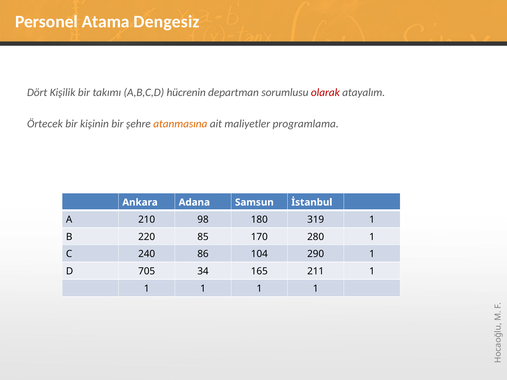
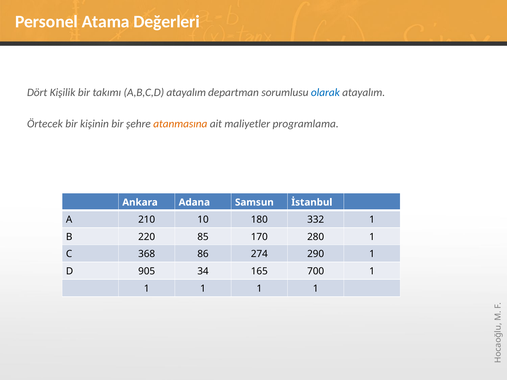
Dengesiz: Dengesiz -> Değerleri
A,B,C,D hücrenin: hücrenin -> atayalım
olarak colour: red -> blue
98: 98 -> 10
319: 319 -> 332
240: 240 -> 368
104: 104 -> 274
705: 705 -> 905
211: 211 -> 700
